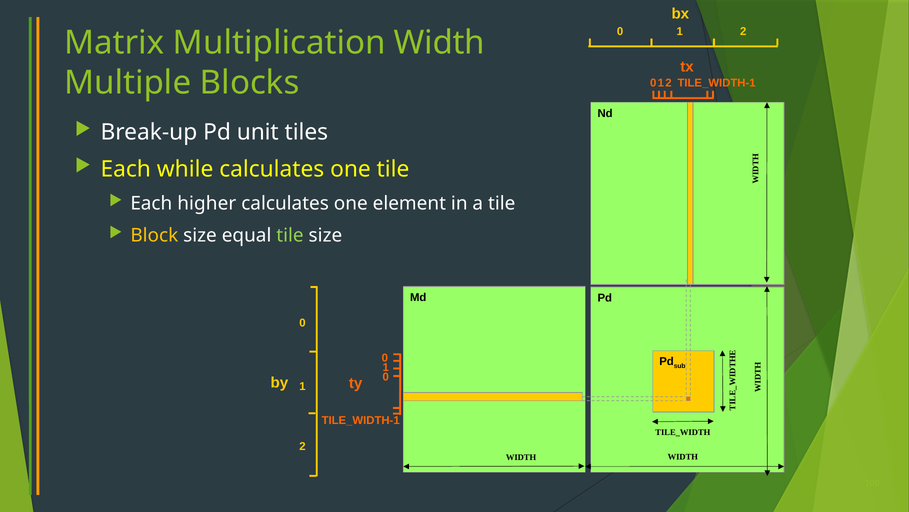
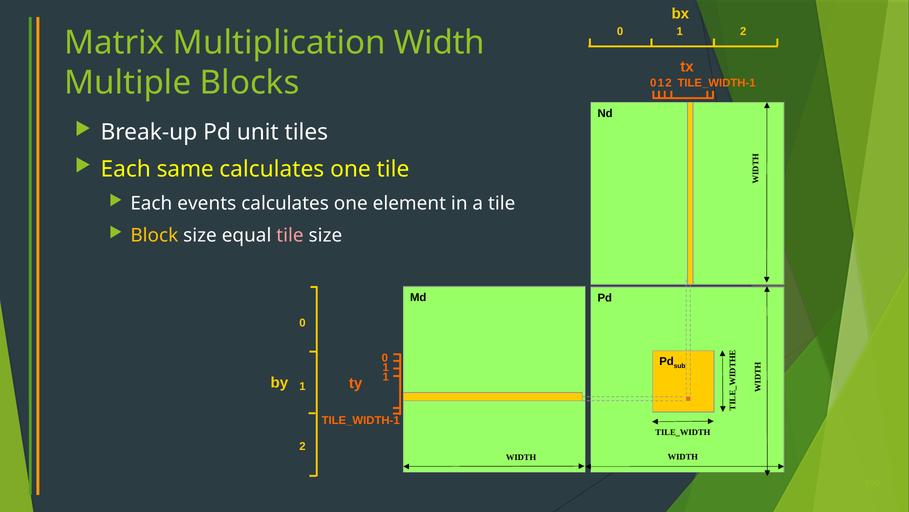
while: while -> same
higher: higher -> events
tile at (290, 235) colour: light green -> pink
ty 0: 0 -> 1
